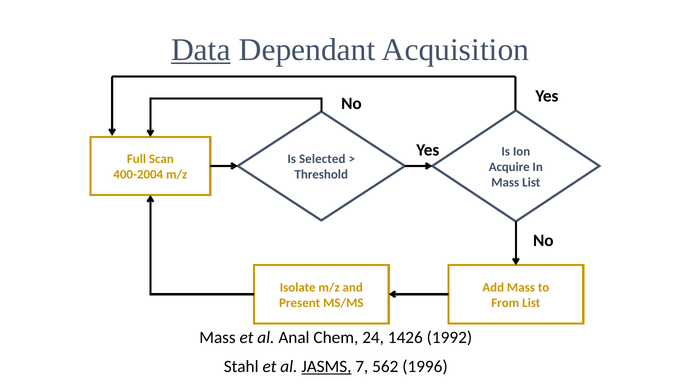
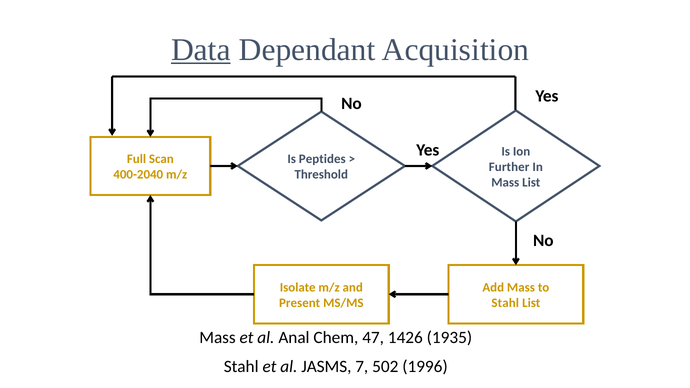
Selected: Selected -> Peptides
Acquire: Acquire -> Further
400-2004: 400-2004 -> 400-2040
From at (505, 303): From -> Stahl
24: 24 -> 47
1992: 1992 -> 1935
JASMS underline: present -> none
562: 562 -> 502
